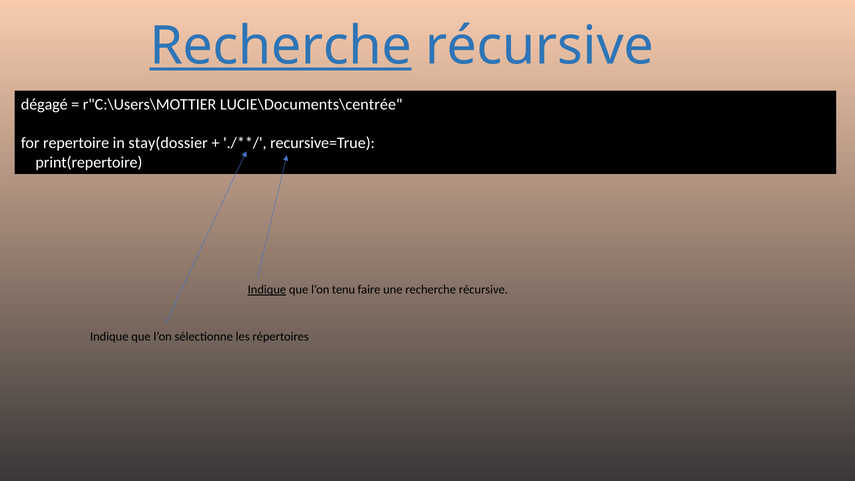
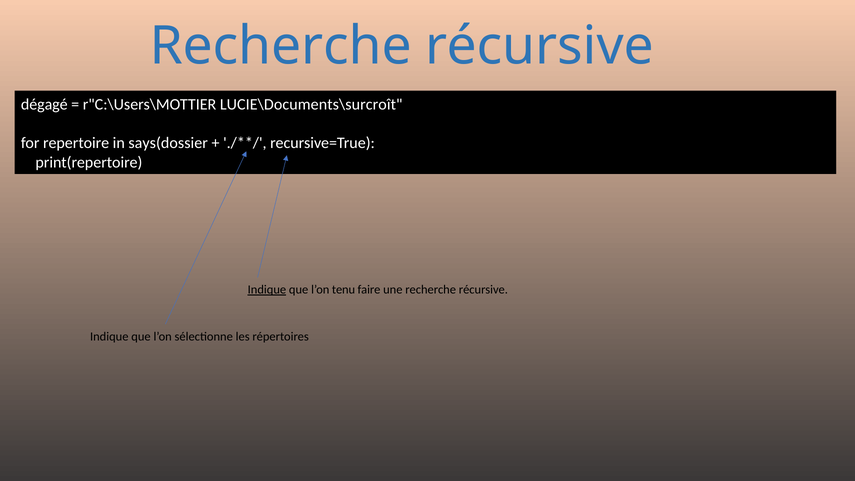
Recherche at (281, 46) underline: present -> none
LUCIE\Documents\centrée: LUCIE\Documents\centrée -> LUCIE\Documents\surcroît
stay(dossier: stay(dossier -> says(dossier
